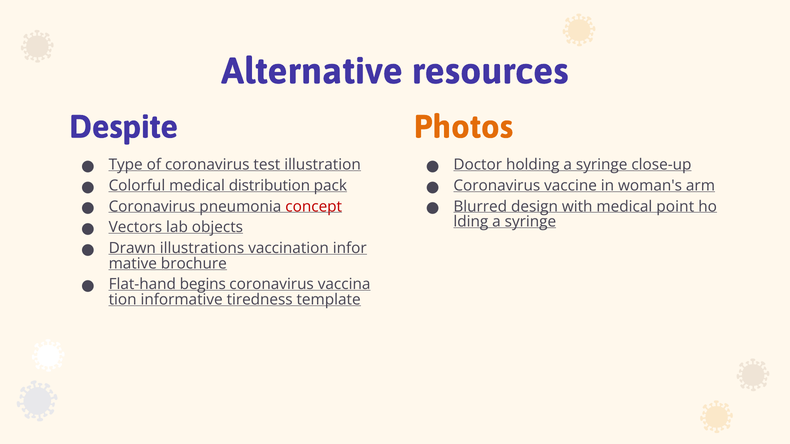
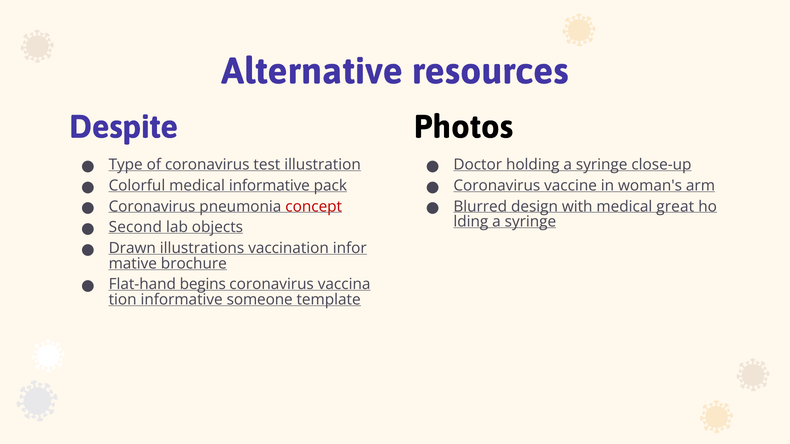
Photos colour: orange -> black
medical distribution: distribution -> informative
point: point -> great
Vectors: Vectors -> Second
tiredness: tiredness -> someone
